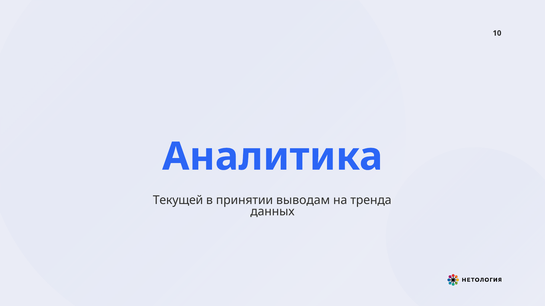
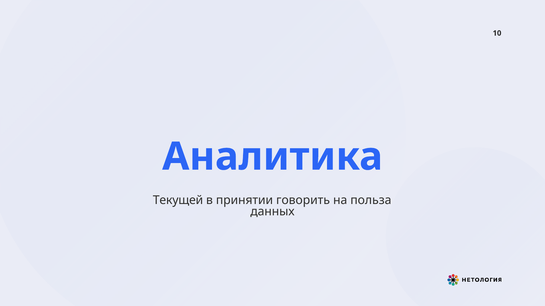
выводам: выводам -> говорить
тренда: тренда -> польза
